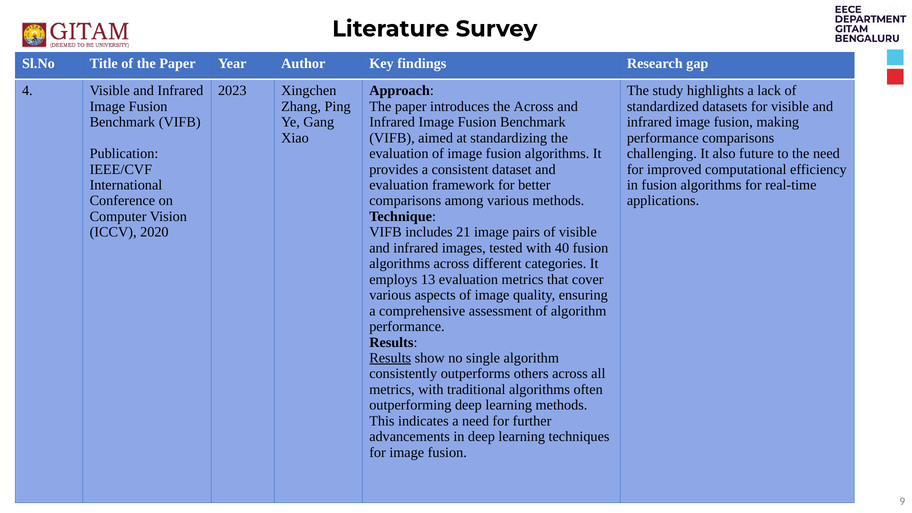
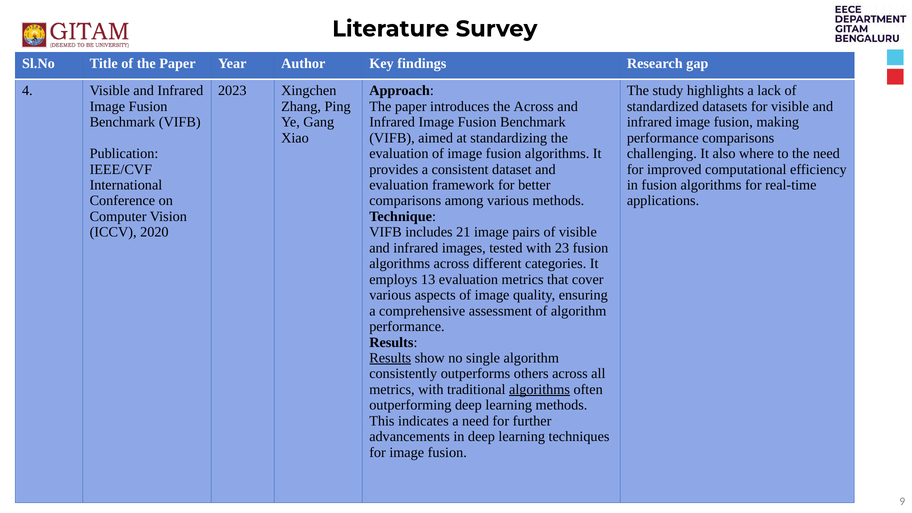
future: future -> where
40: 40 -> 23
algorithms at (540, 389) underline: none -> present
